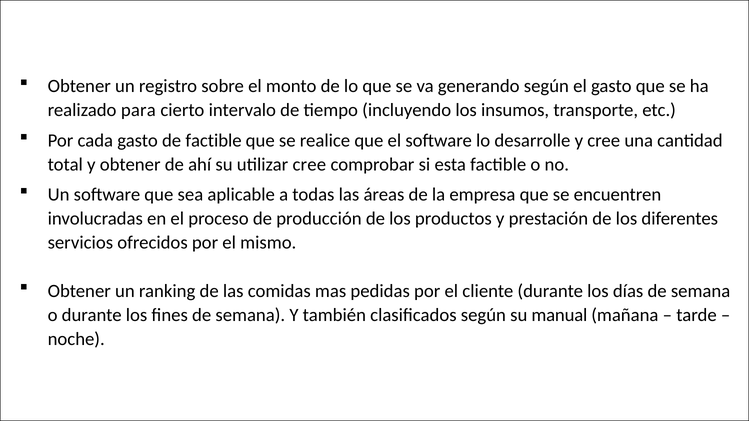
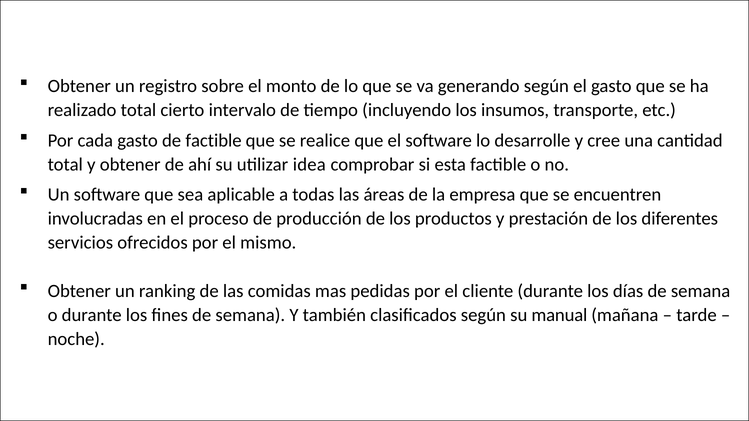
realizado para: para -> total
utilizar cree: cree -> idea
